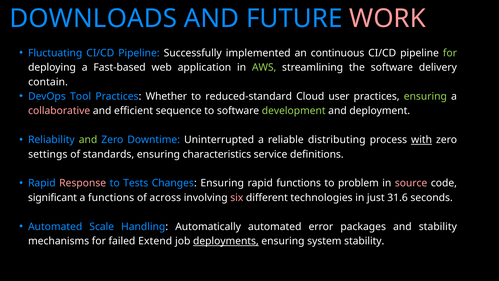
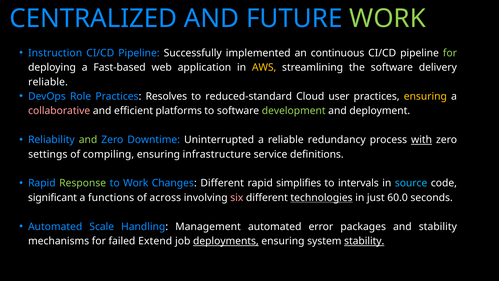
DOWNLOADS: DOWNLOADS -> CENTRALIZED
WORK at (388, 18) colour: pink -> light green
Fluctuating: Fluctuating -> Instruction
AWS colour: light green -> yellow
contain at (48, 82): contain -> reliable
Tool: Tool -> Role
Whether: Whether -> Resolves
ensuring at (425, 96) colour: light green -> yellow
sequence: sequence -> platforms
distributing: distributing -> redundancy
standards: standards -> compiling
characteristics: characteristics -> infrastructure
Response colour: pink -> light green
to Tests: Tests -> Work
Changes Ensuring: Ensuring -> Different
rapid functions: functions -> simplifies
problem: problem -> intervals
source colour: pink -> light blue
technologies underline: none -> present
31.6: 31.6 -> 60.0
Automatically: Automatically -> Management
stability at (364, 241) underline: none -> present
